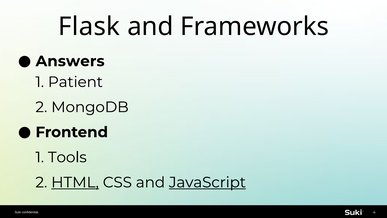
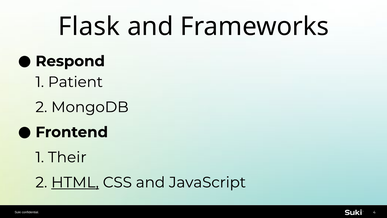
Answers: Answers -> Respond
Tools: Tools -> Their
JavaScript underline: present -> none
